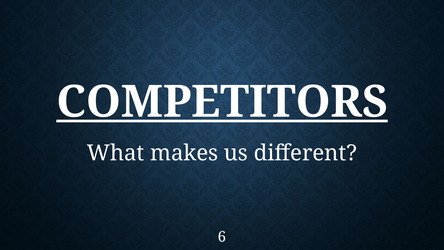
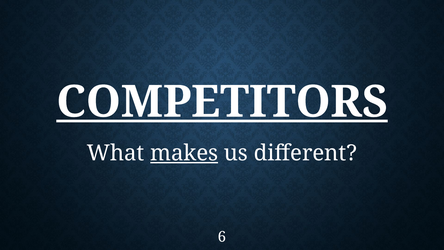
makes underline: none -> present
